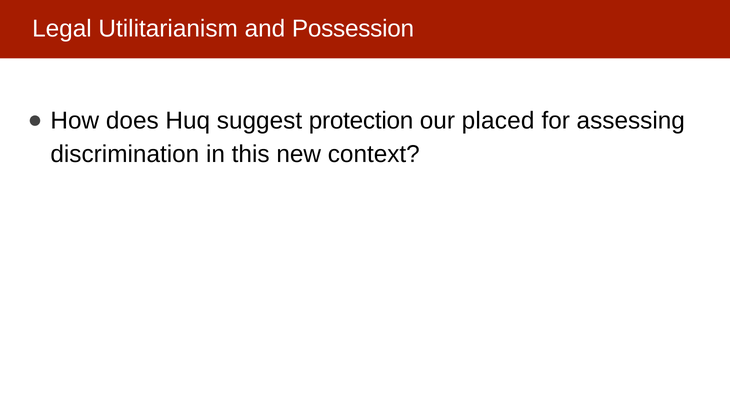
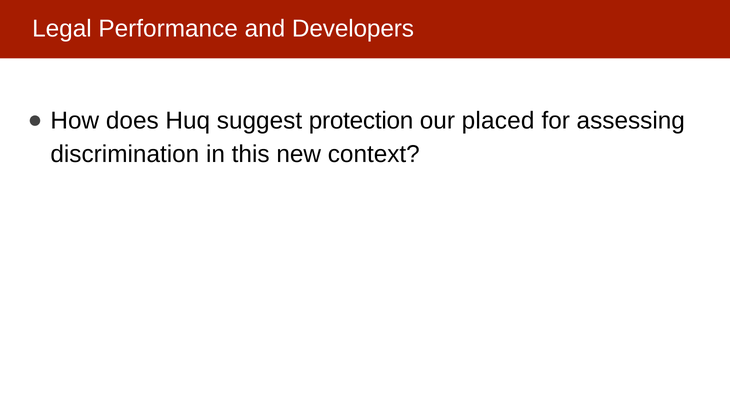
Utilitarianism: Utilitarianism -> Performance
Possession: Possession -> Developers
